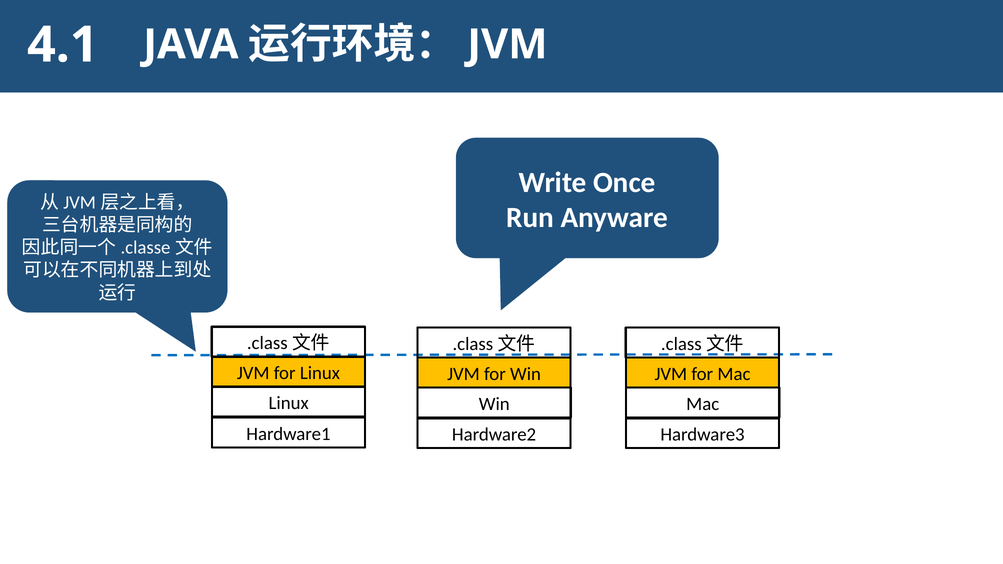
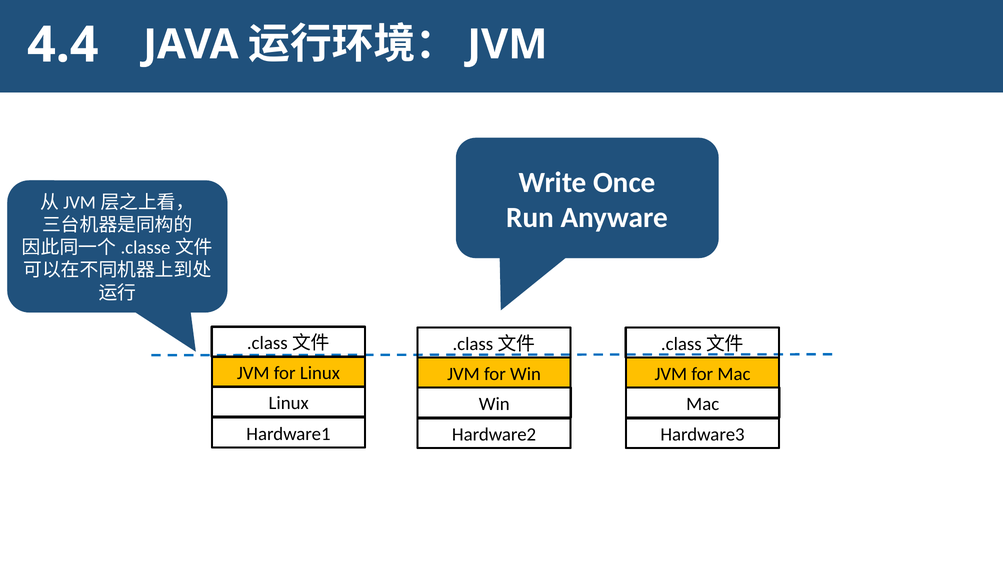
4.1: 4.1 -> 4.4
